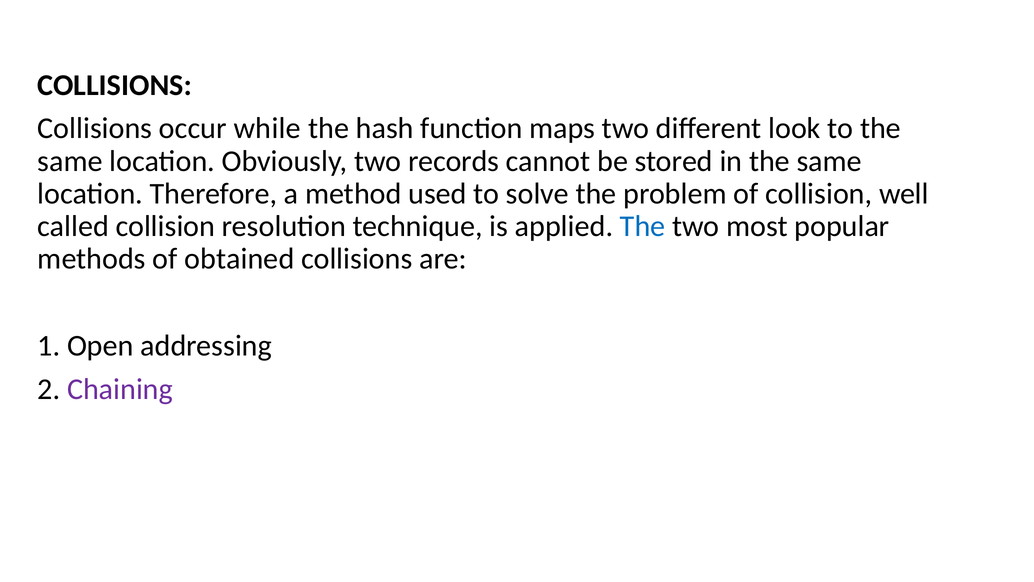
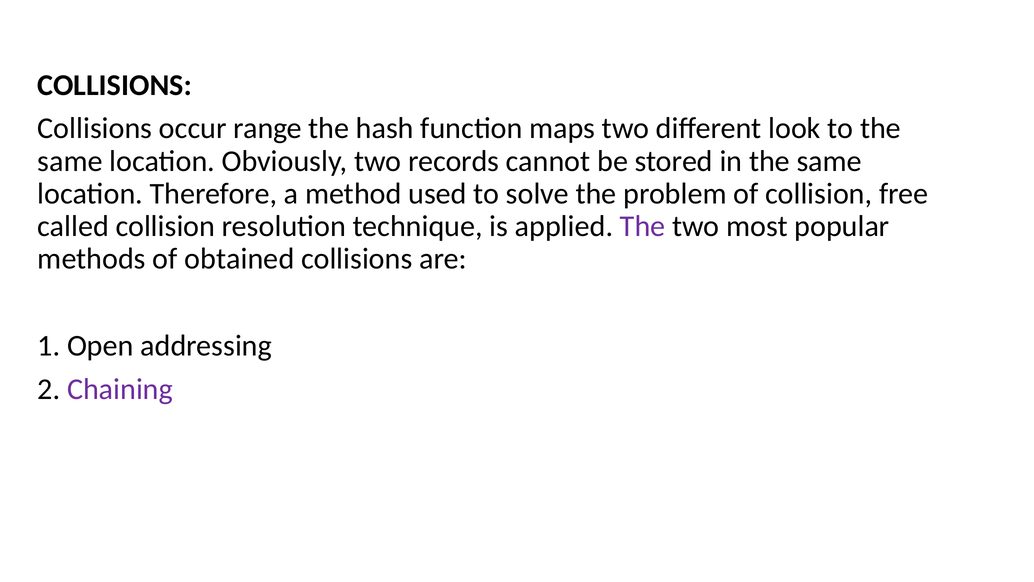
while: while -> range
well: well -> free
The at (643, 226) colour: blue -> purple
